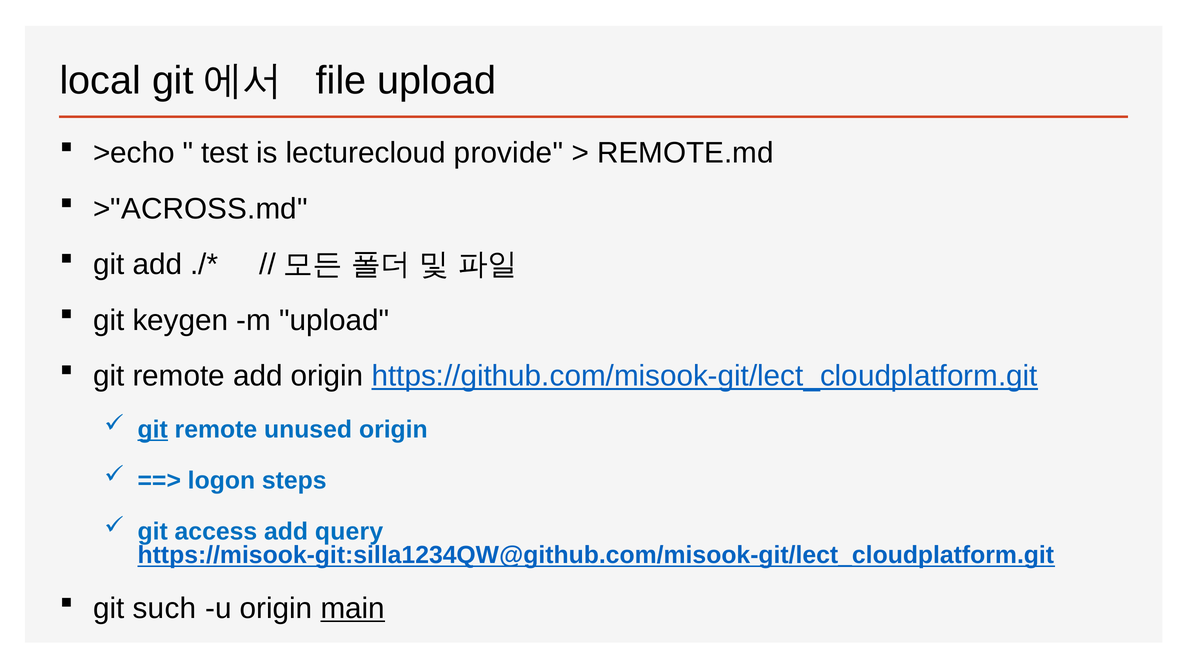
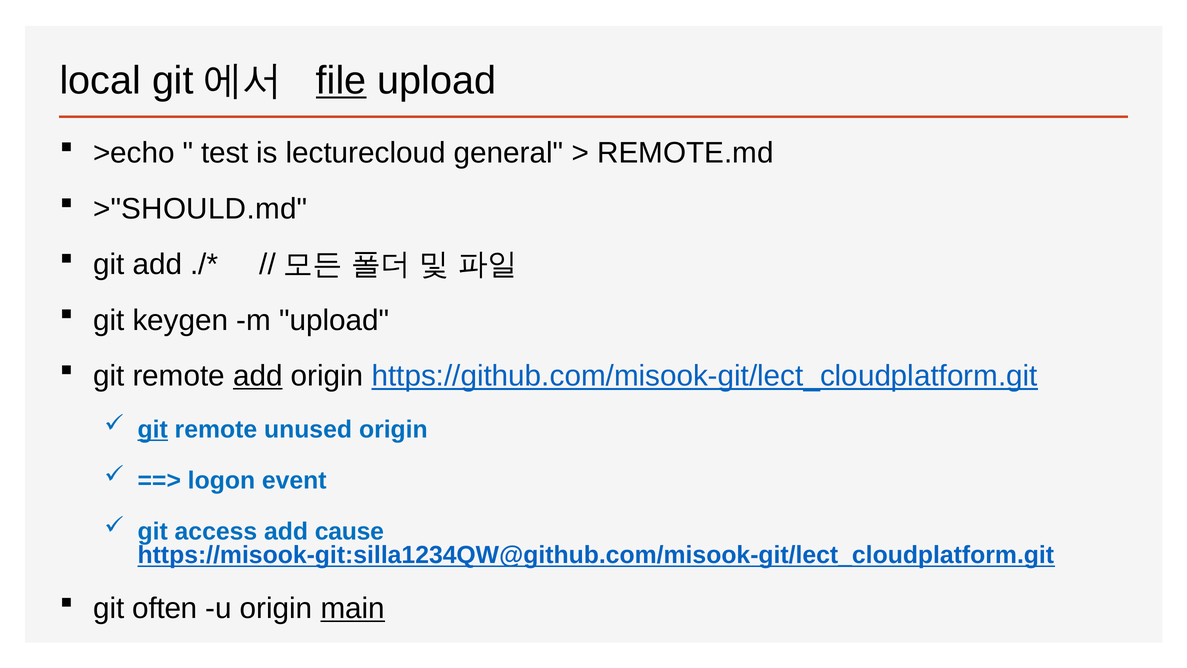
file underline: none -> present
provide: provide -> general
>"ACROSS.md: >"ACROSS.md -> >"SHOULD.md
add at (258, 376) underline: none -> present
steps: steps -> event
query: query -> cause
such: such -> often
